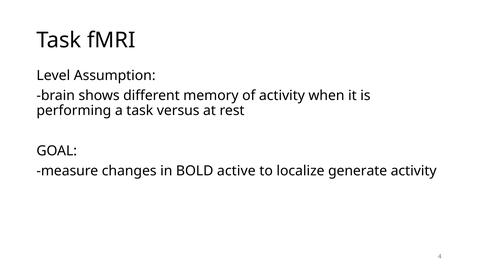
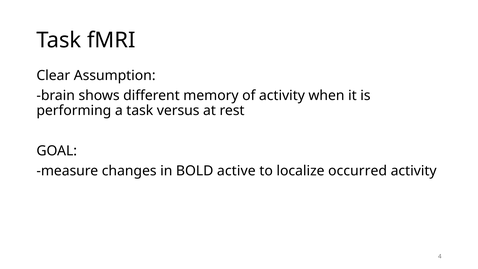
Level: Level -> Clear
generate: generate -> occurred
